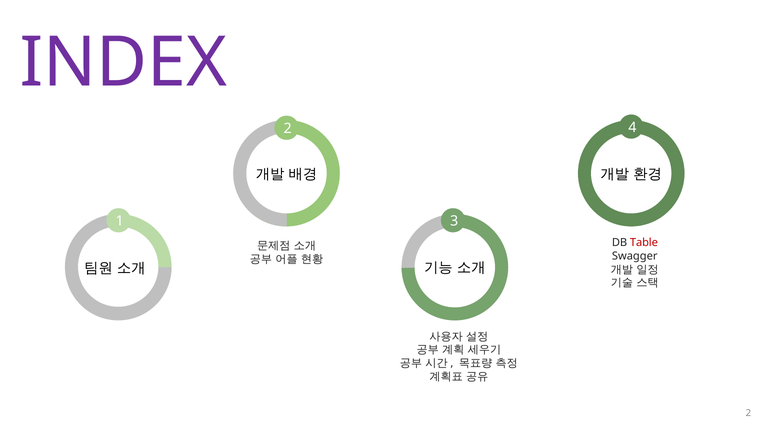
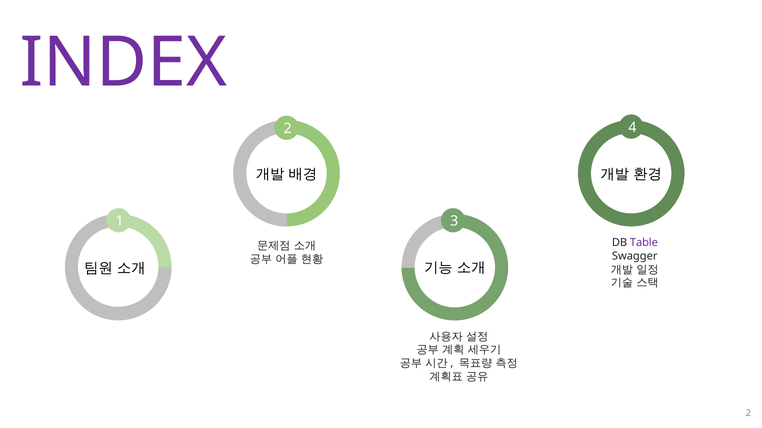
Table colour: red -> purple
